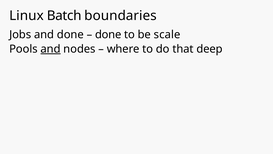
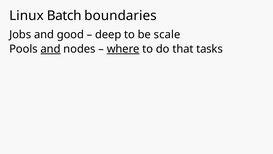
and done: done -> good
done at (108, 35): done -> deep
where underline: none -> present
deep: deep -> tasks
